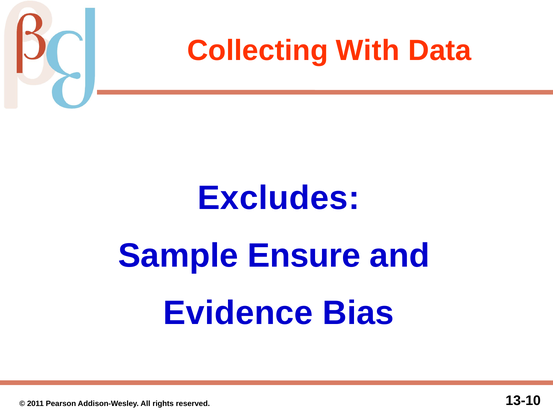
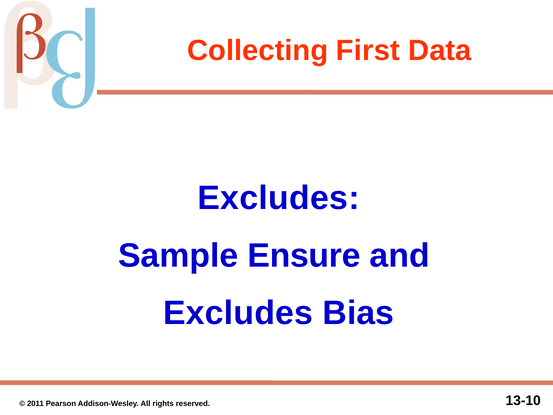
With: With -> First
Evidence at (238, 313): Evidence -> Excludes
